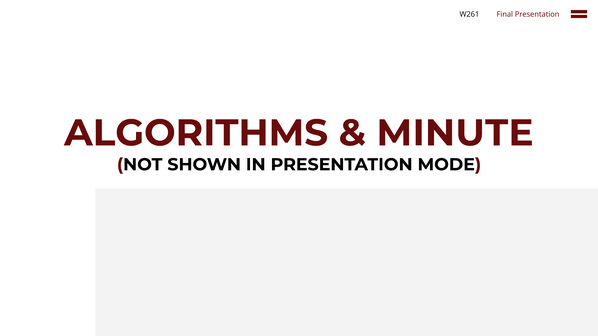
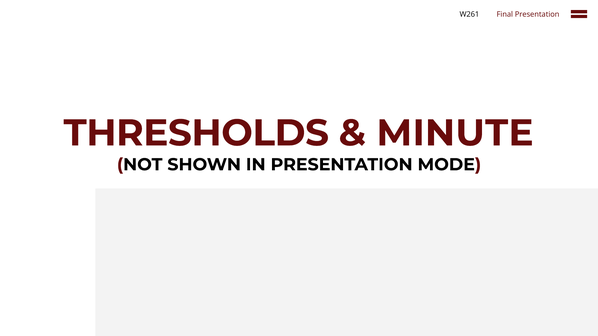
ALGORITHMS: ALGORITHMS -> THRESHOLDS
